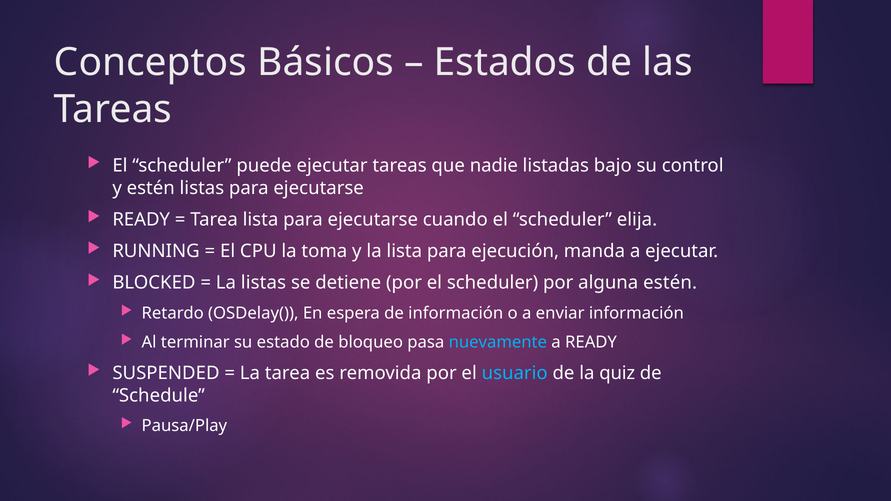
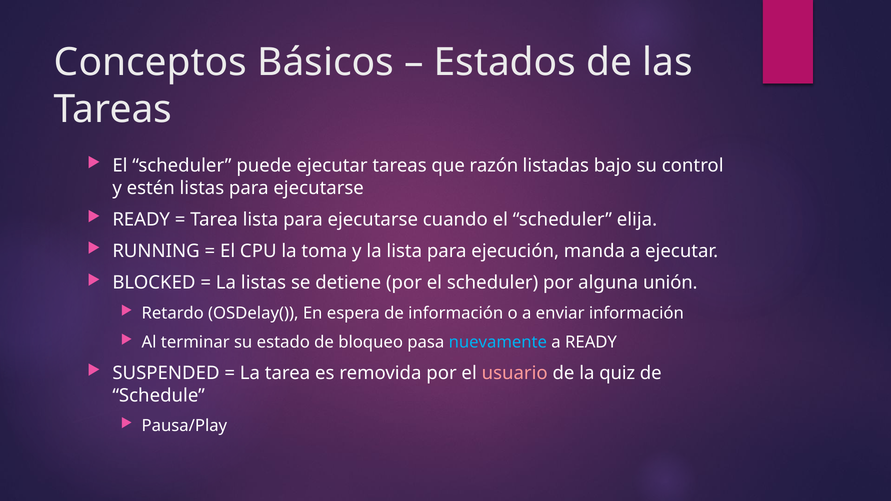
nadie: nadie -> razón
alguna estén: estén -> unión
usuario colour: light blue -> pink
